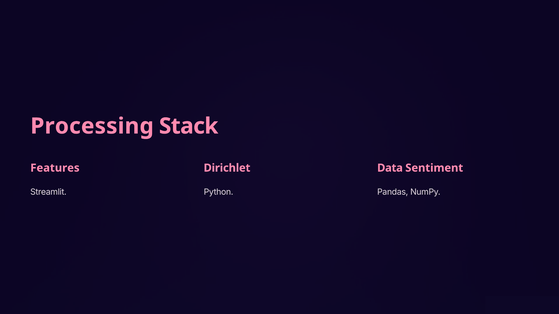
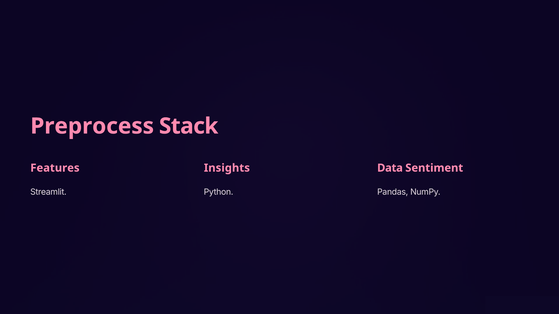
Processing: Processing -> Preprocess
Dirichlet: Dirichlet -> Insights
